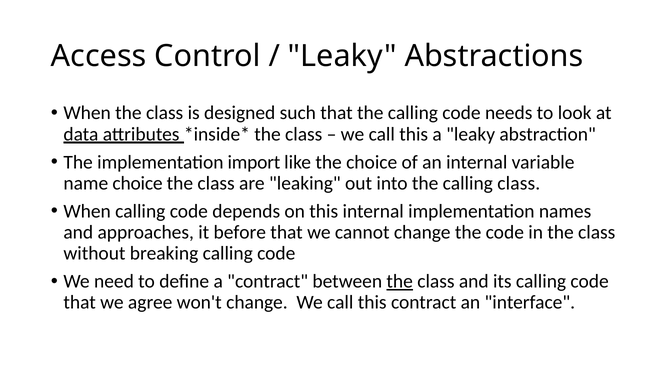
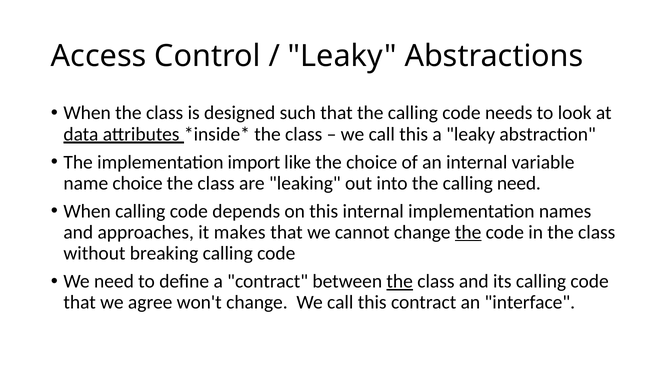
calling class: class -> need
before: before -> makes
the at (468, 232) underline: none -> present
